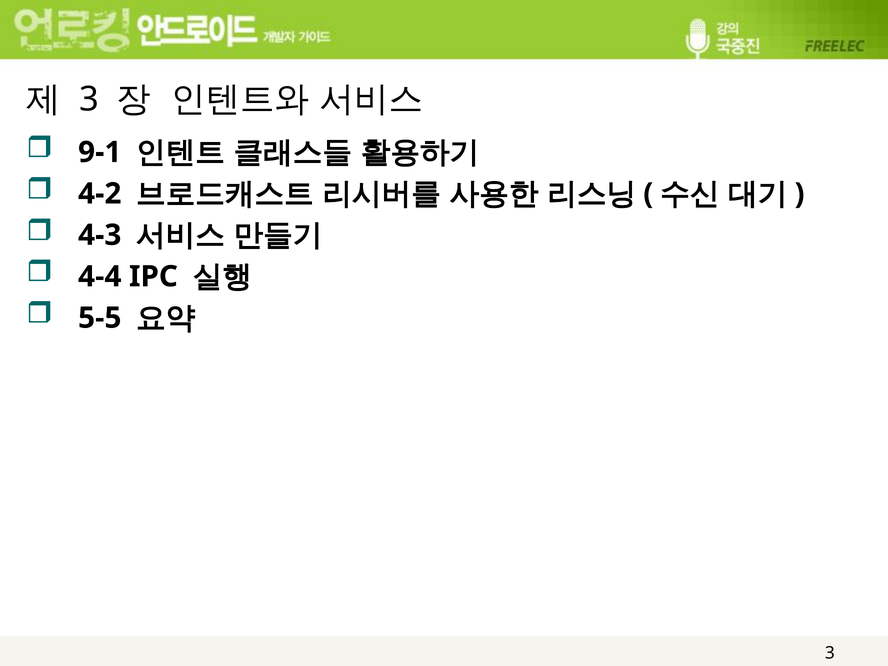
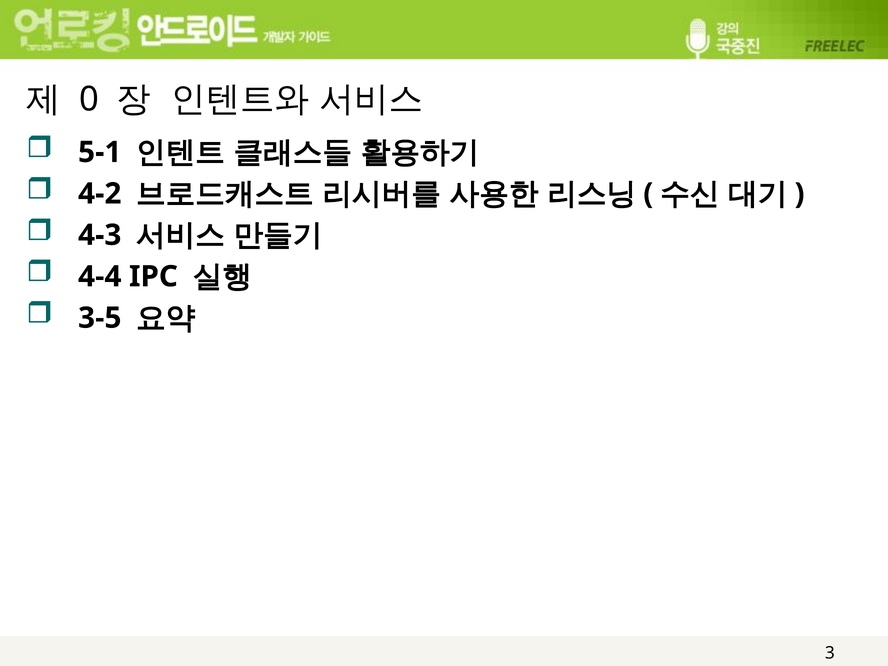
3 at (89, 100): 3 -> 0
9-1: 9-1 -> 5-1
5-5: 5-5 -> 3-5
